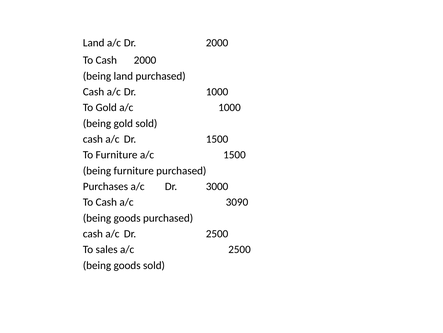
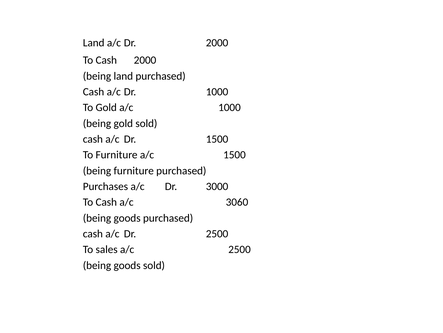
3090: 3090 -> 3060
